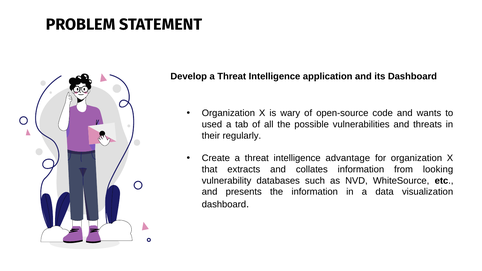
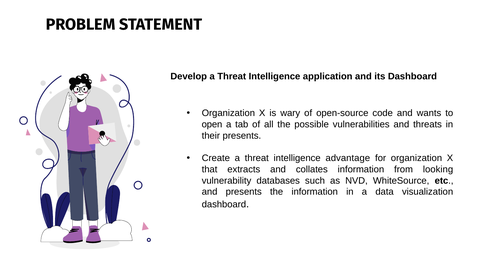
used: used -> open
their regularly: regularly -> presents
